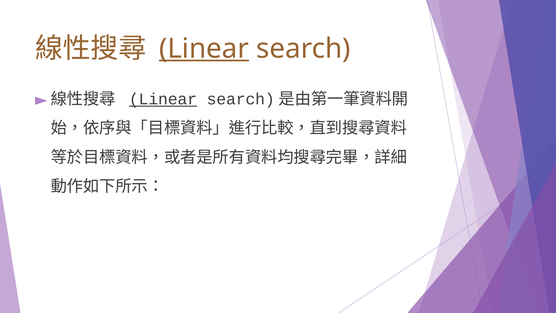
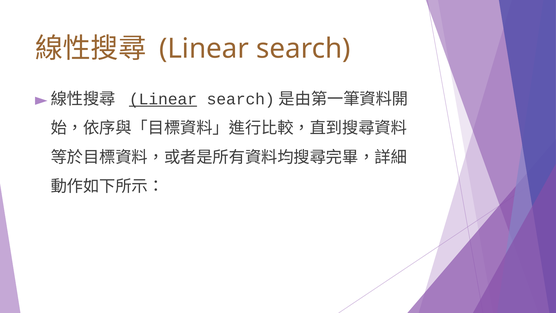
Linear at (204, 49) underline: present -> none
